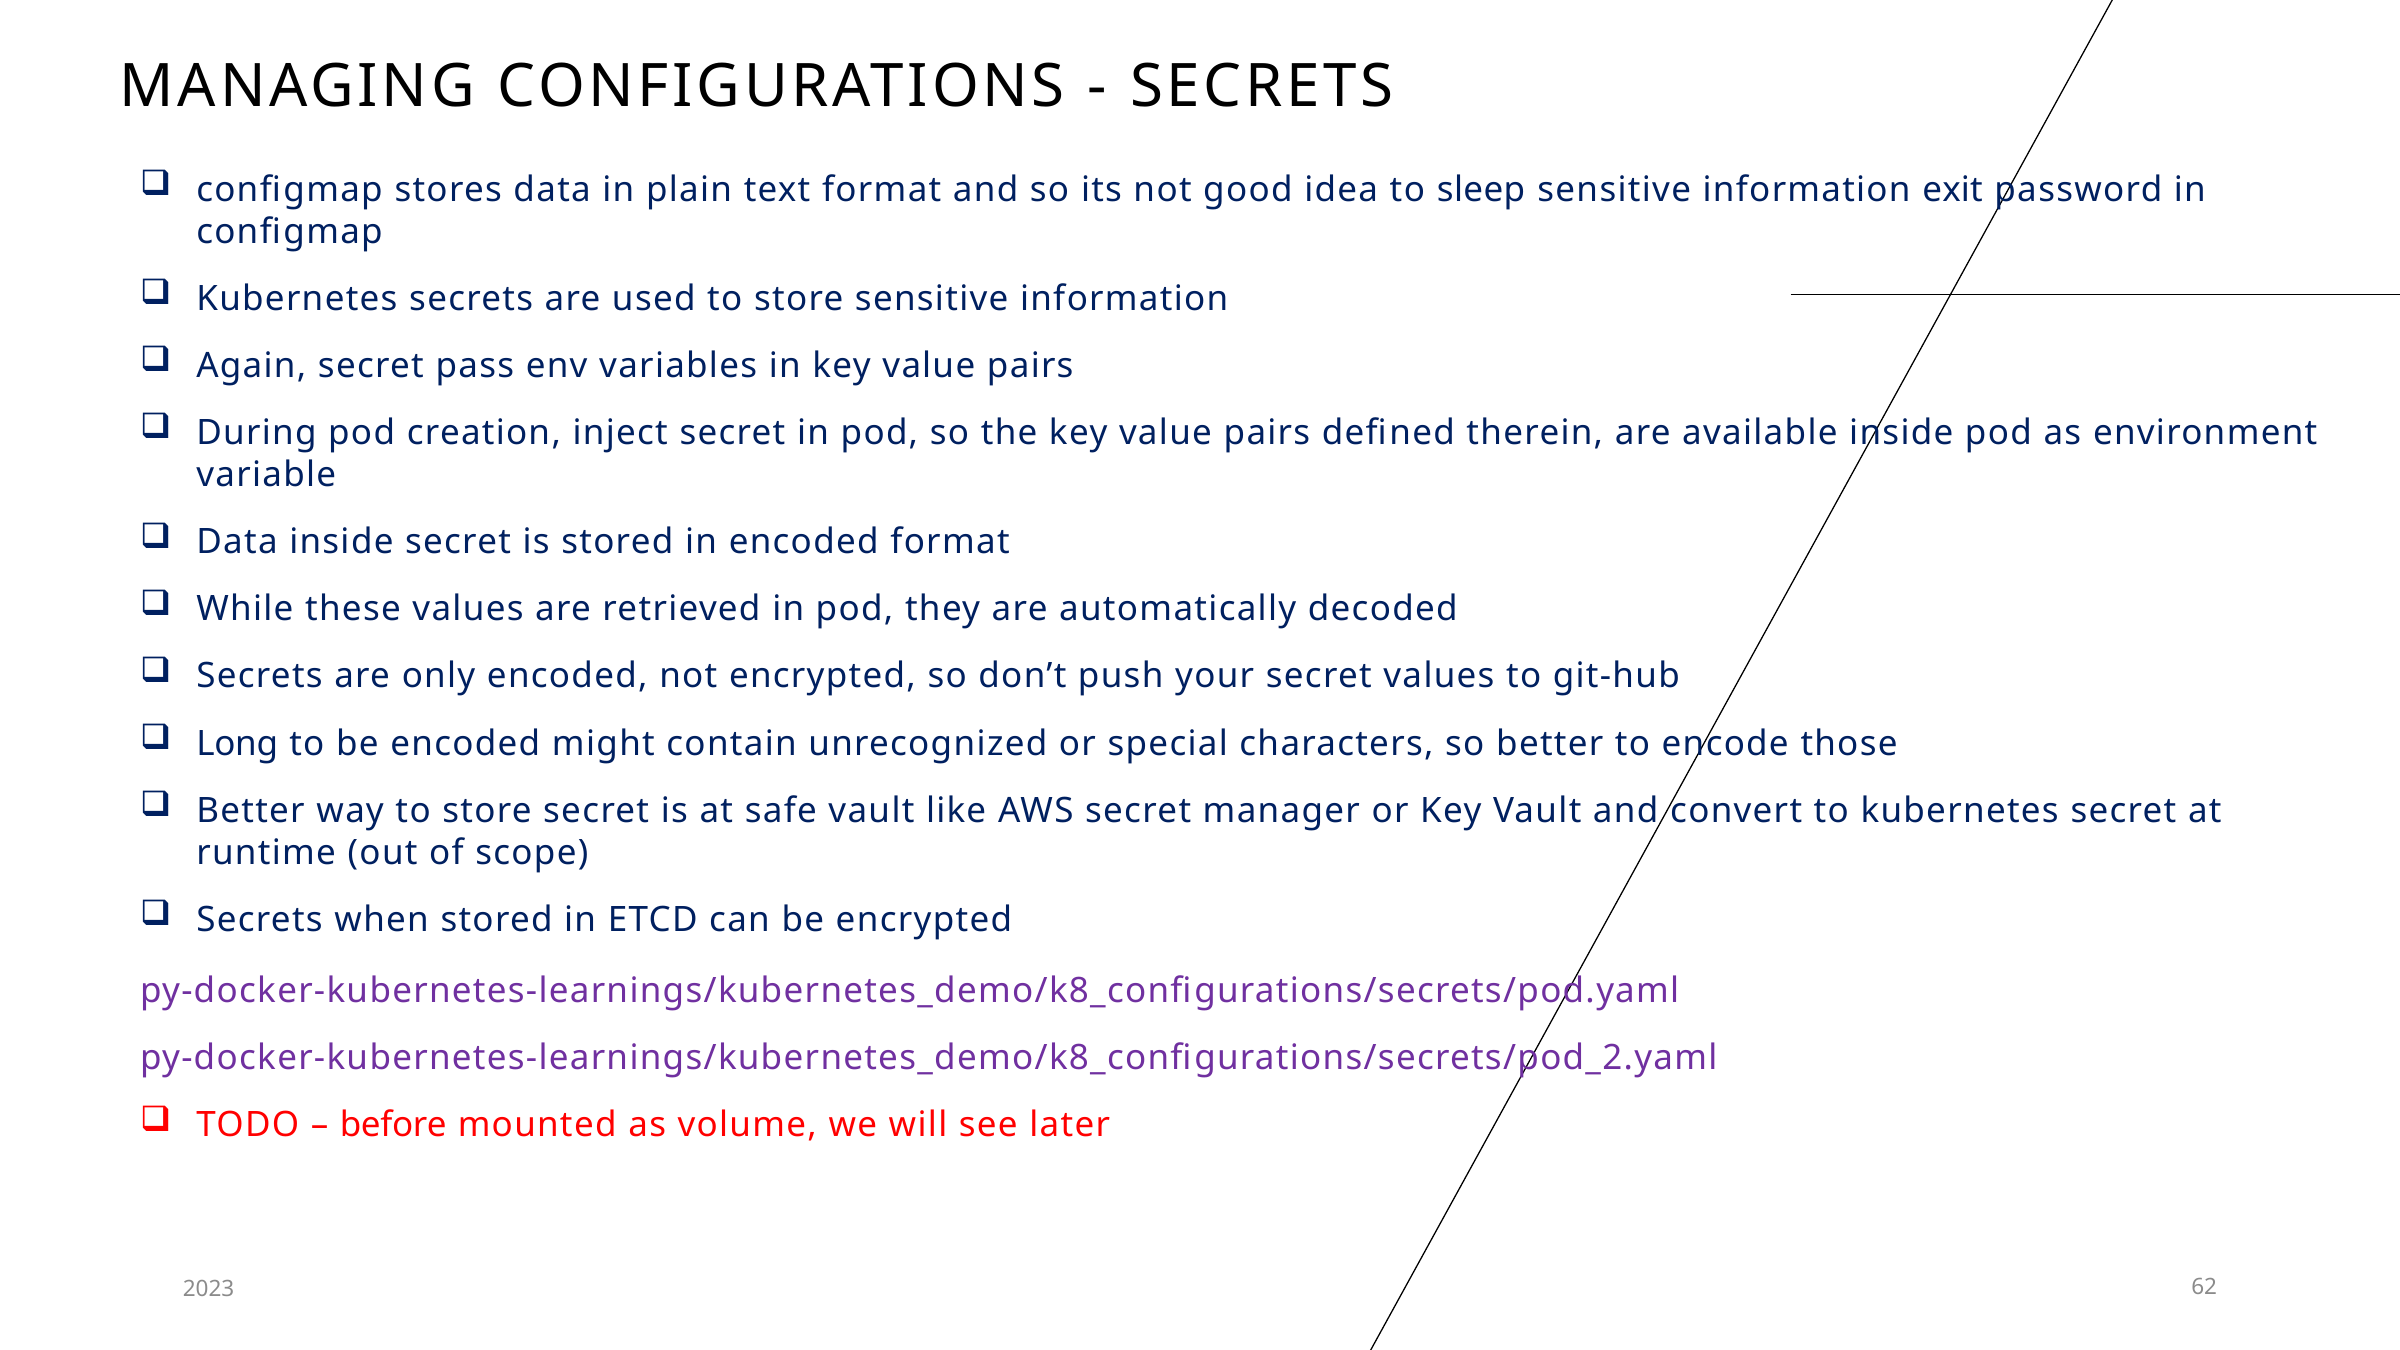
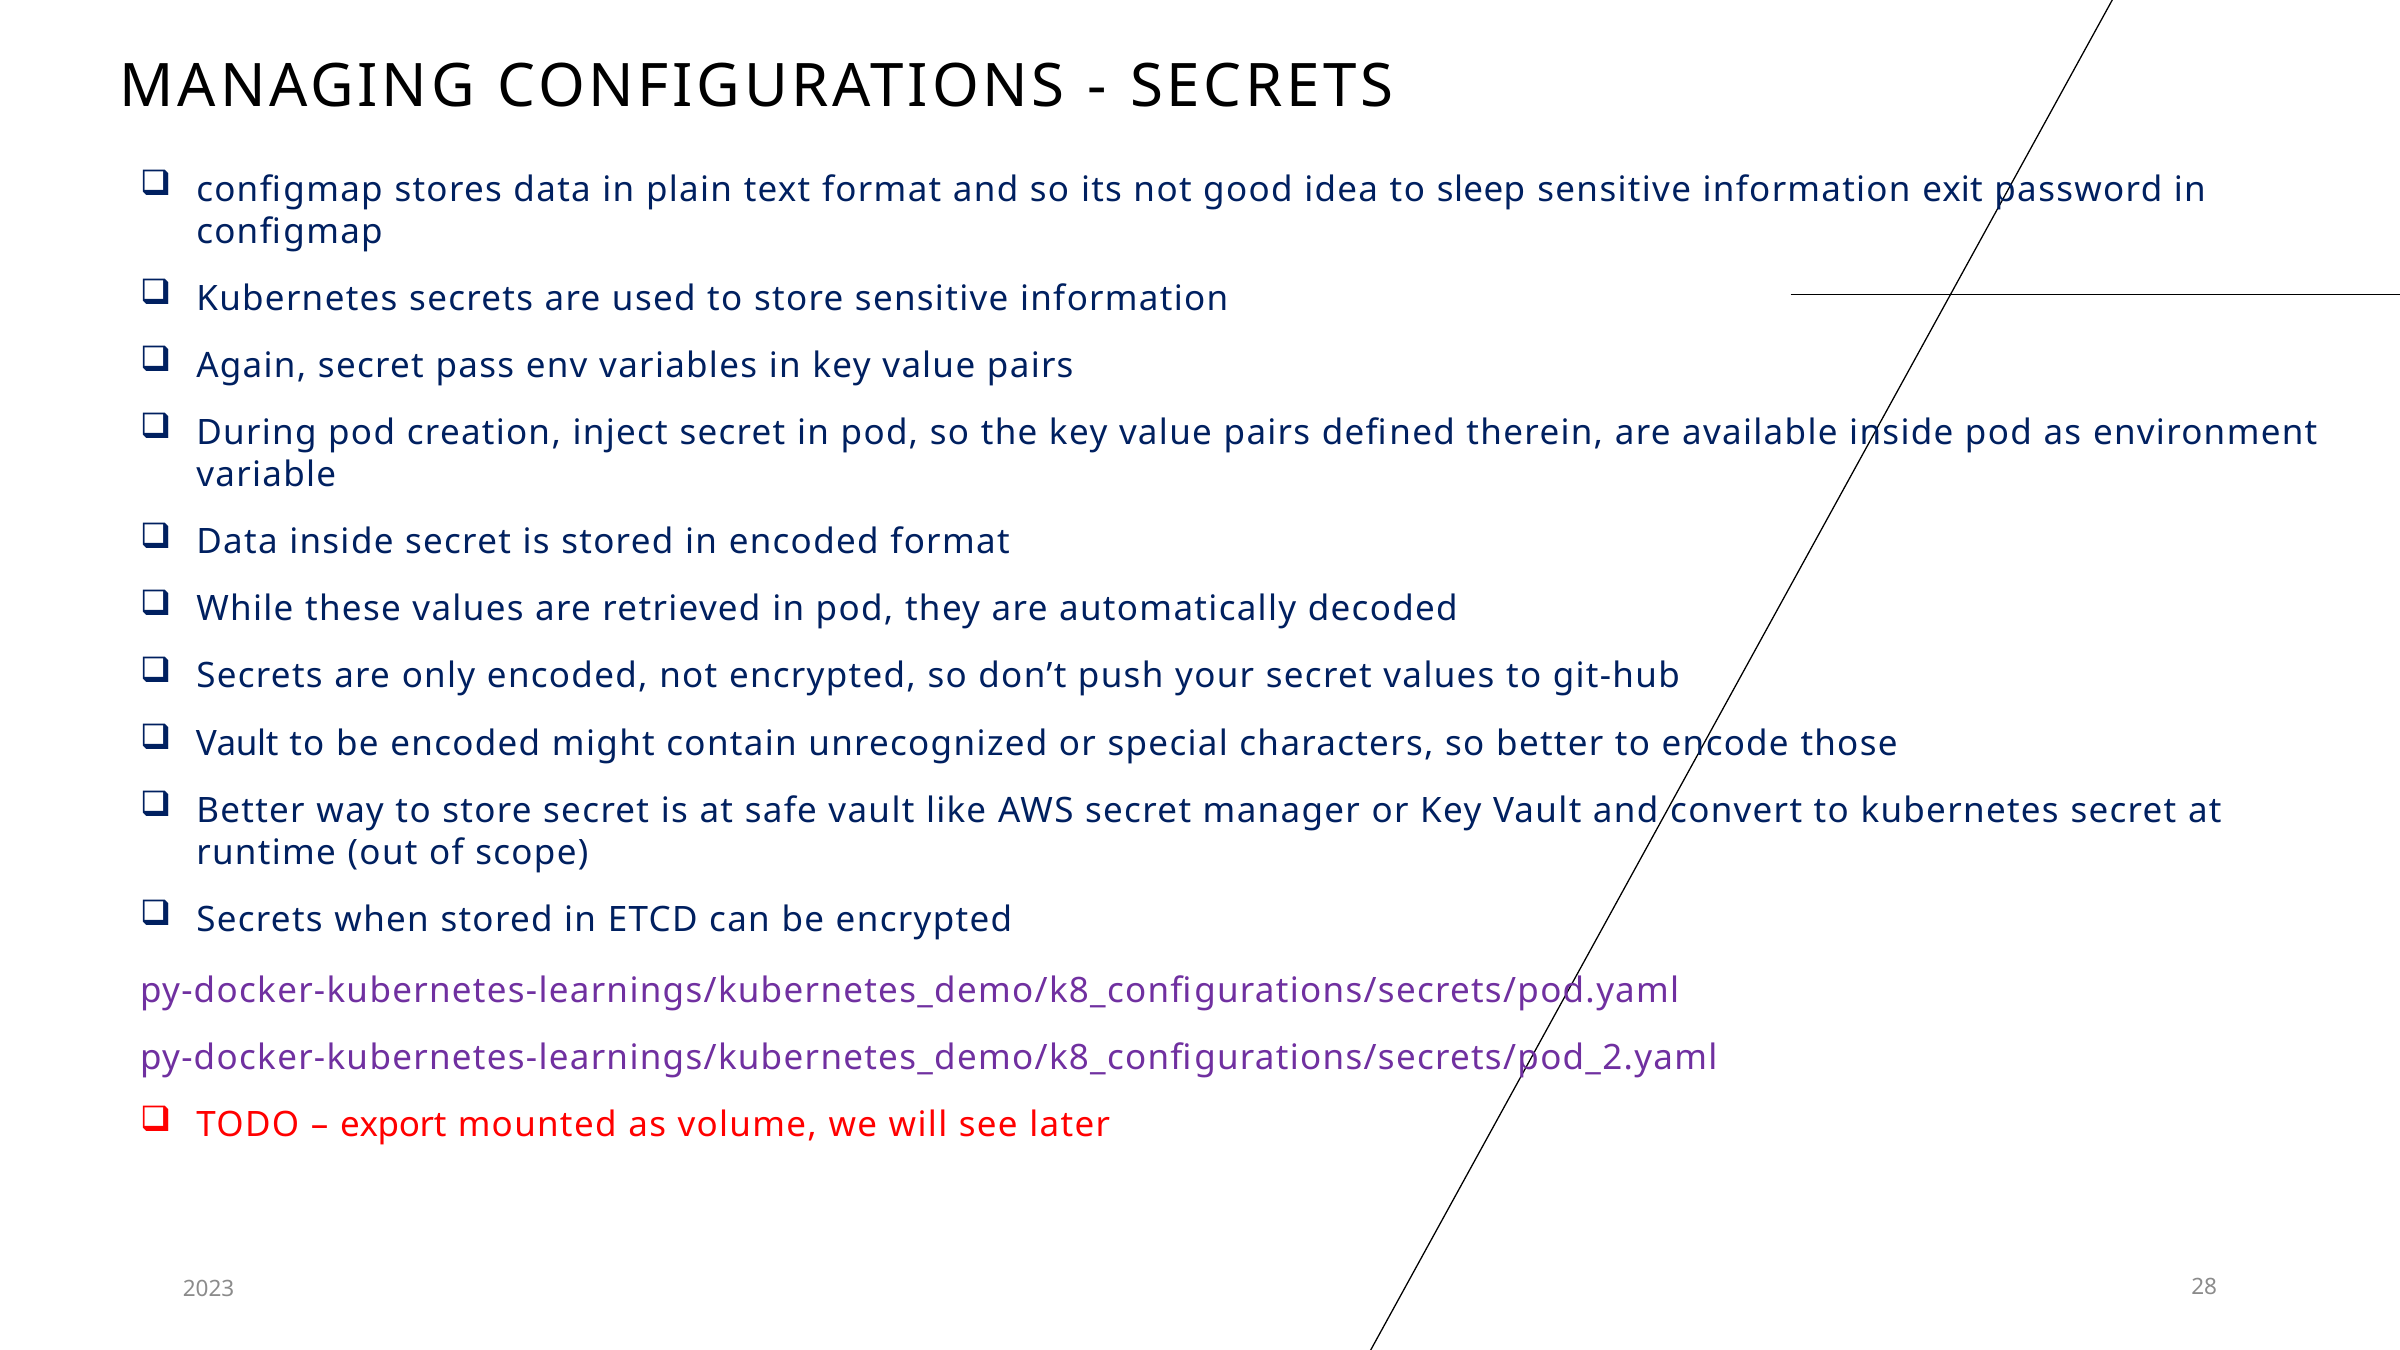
Long at (237, 744): Long -> Vault
before: before -> export
62: 62 -> 28
